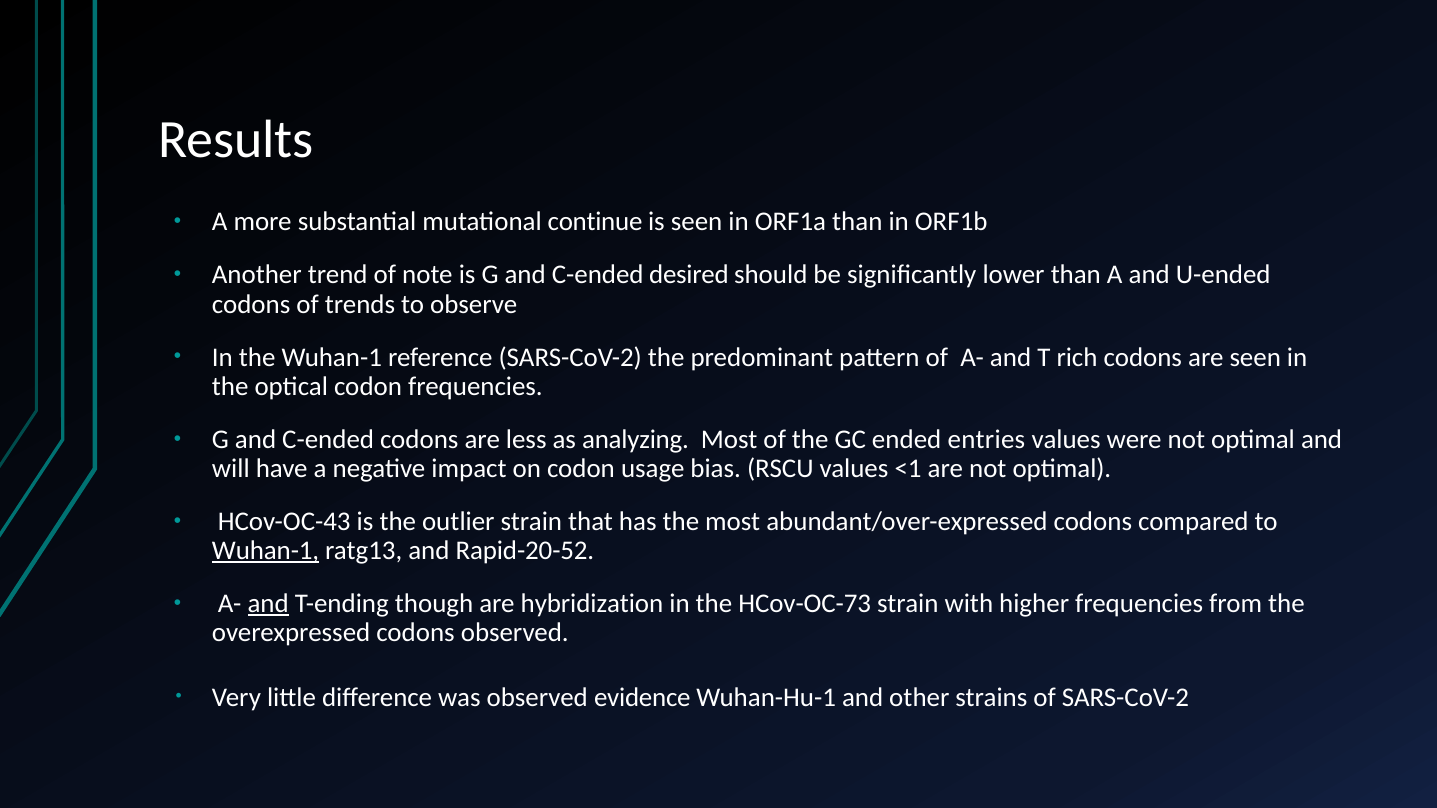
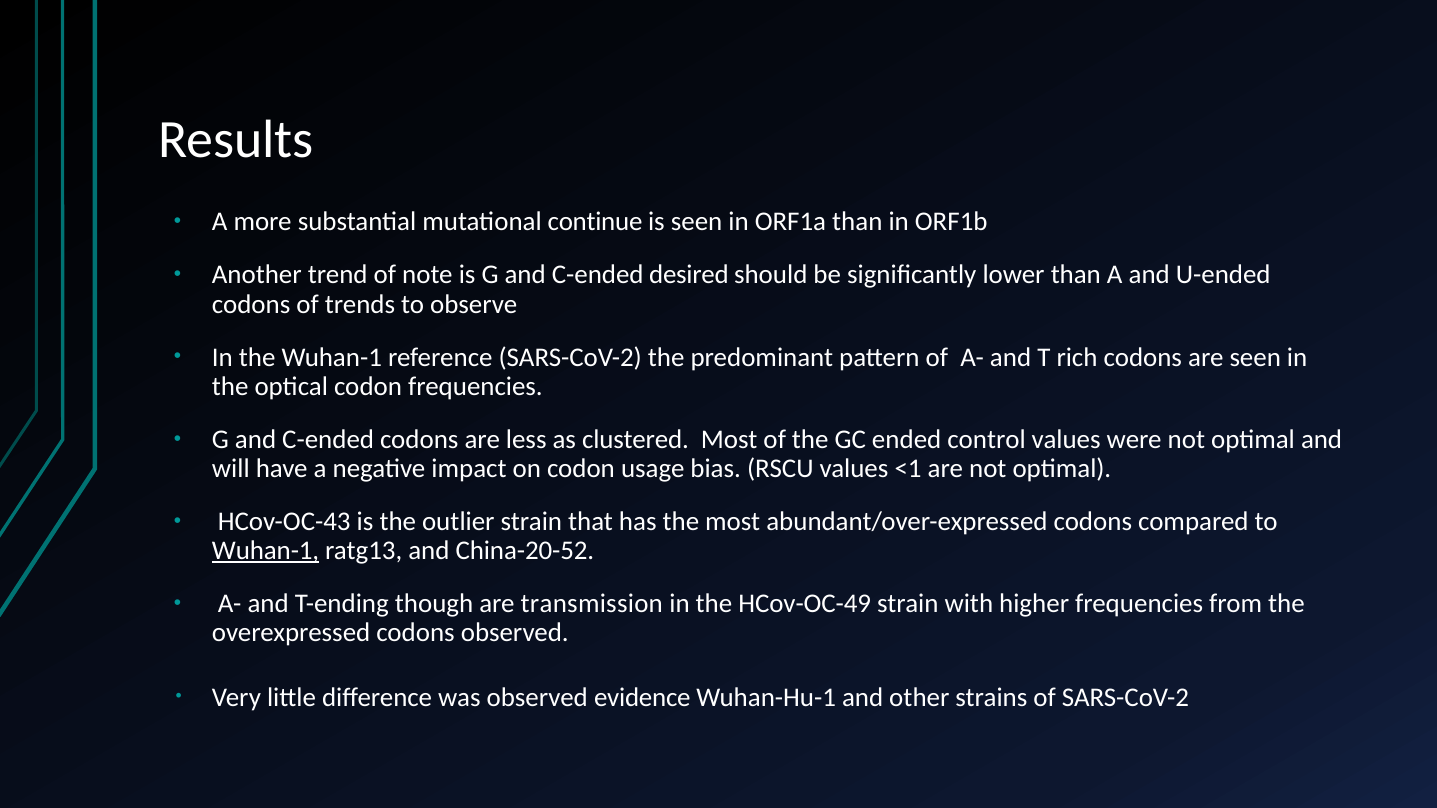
analyzing: analyzing -> clustered
entries: entries -> control
Rapid-20-52: Rapid-20-52 -> China-20-52
and at (268, 604) underline: present -> none
hybridization: hybridization -> transmission
HCov-OC-73: HCov-OC-73 -> HCov-OC-49
